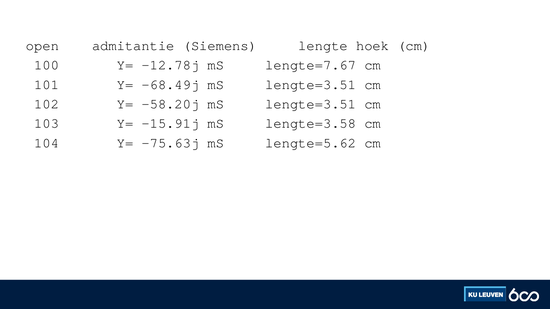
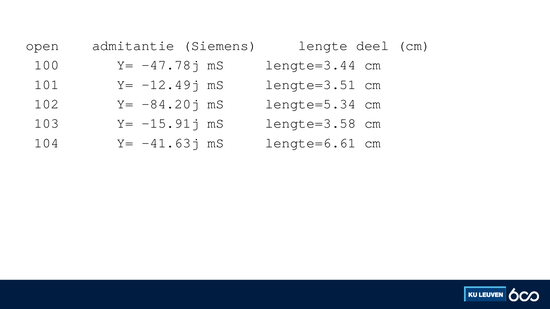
hoek: hoek -> deel
-12.78j: -12.78j -> -47.78j
lengte=7.67: lengte=7.67 -> lengte=3.44
-68.49j: -68.49j -> -12.49j
-58.20j: -58.20j -> -84.20j
lengte=3.51 at (311, 104): lengte=3.51 -> lengte=5.34
-75.63j: -75.63j -> -41.63j
lengte=5.62: lengte=5.62 -> lengte=6.61
